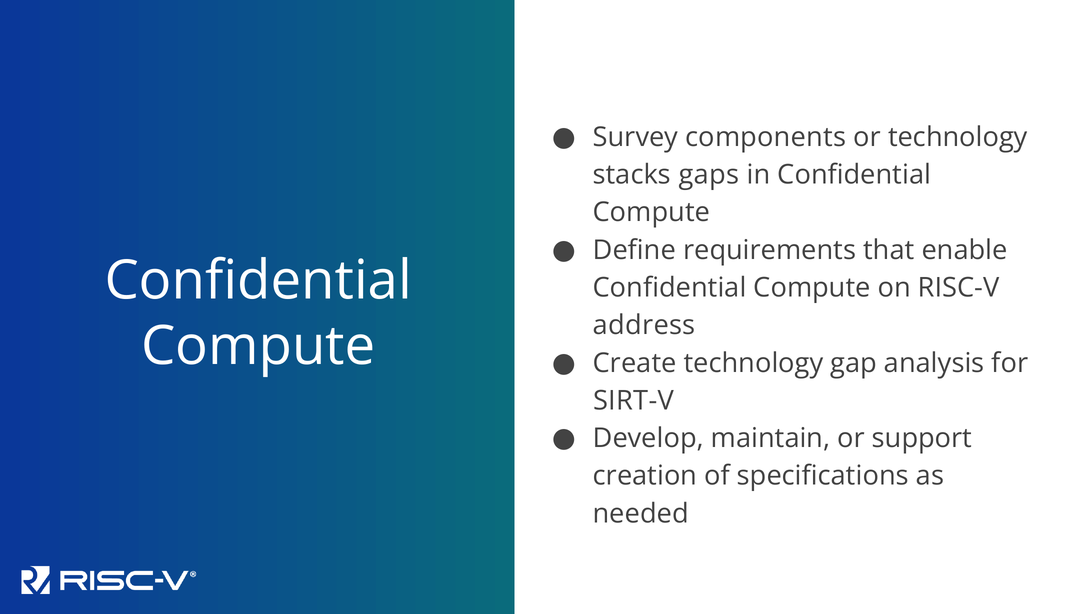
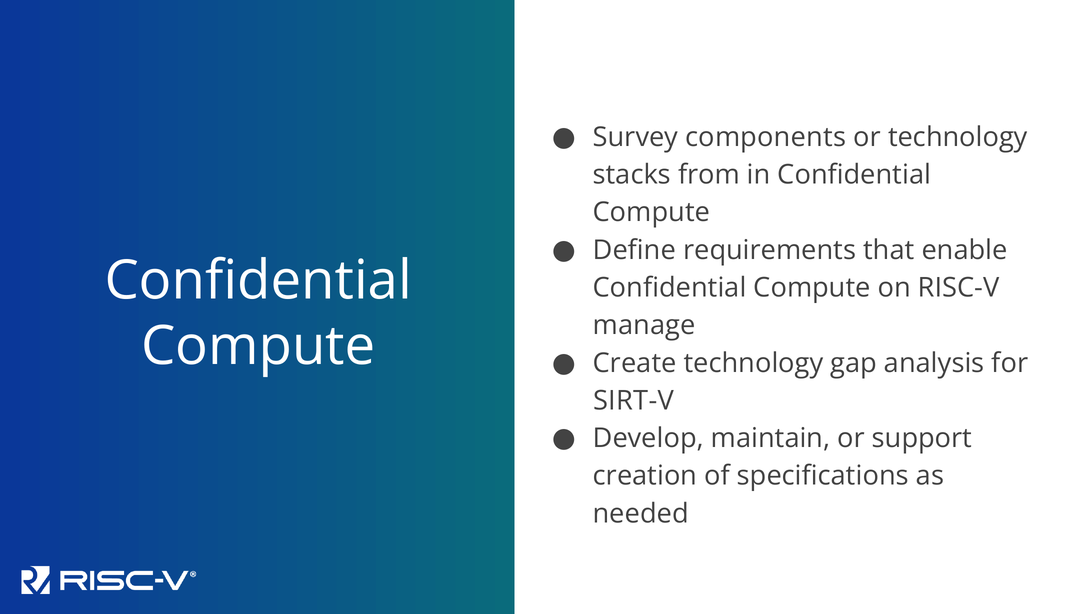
gaps: gaps -> from
address: address -> manage
